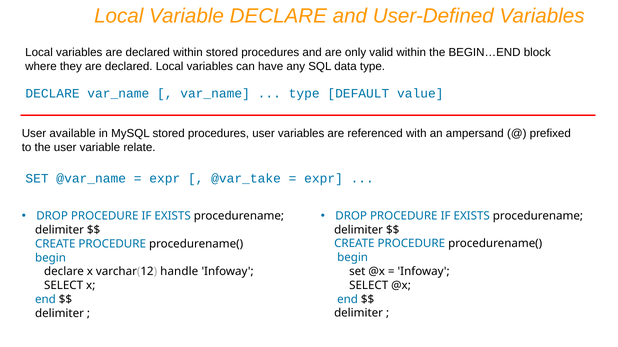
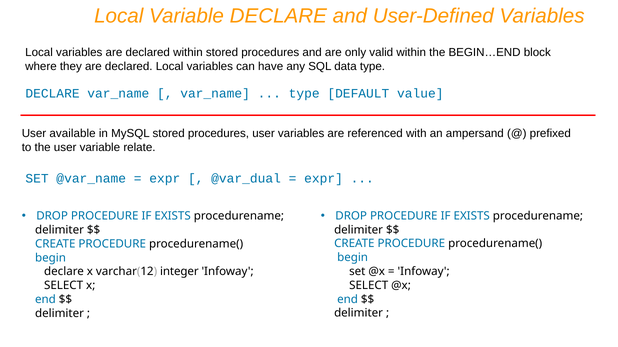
@var_take: @var_take -> @var_dual
handle: handle -> integer
